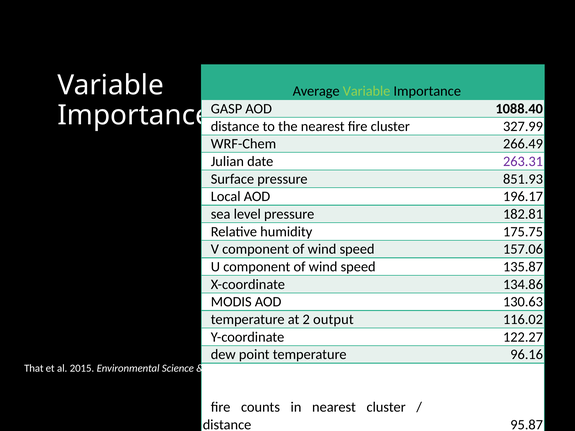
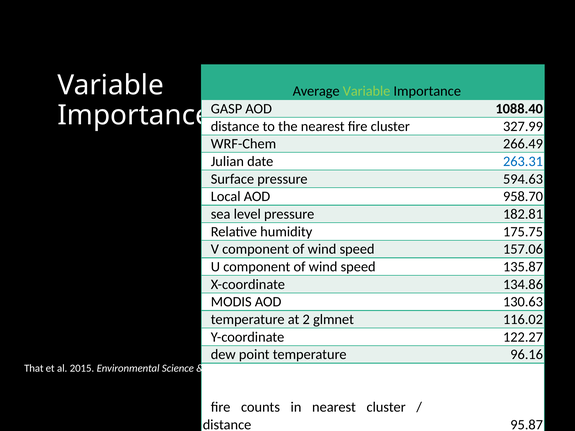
263.31 colour: purple -> blue
851.93: 851.93 -> 594.63
196.17: 196.17 -> 958.70
output: output -> glmnet
